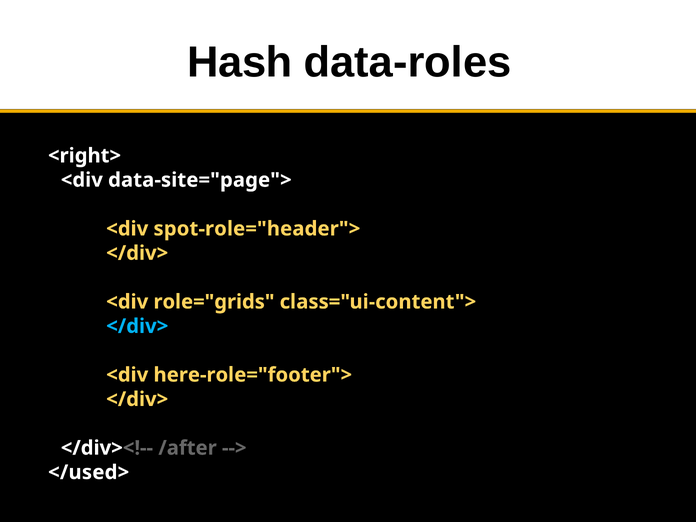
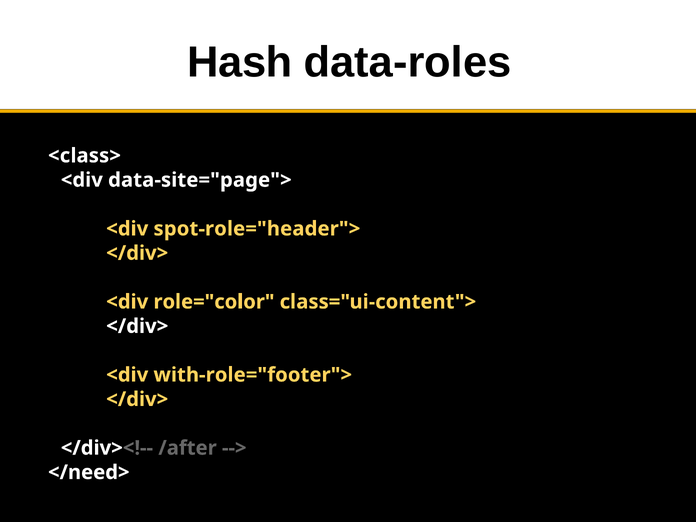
<right>: <right> -> <class>
role="grids: role="grids -> role="color
</div> at (137, 326) colour: light blue -> white
here-role="footer">: here-role="footer"> -> with-role="footer">
</used>: </used> -> </need>
